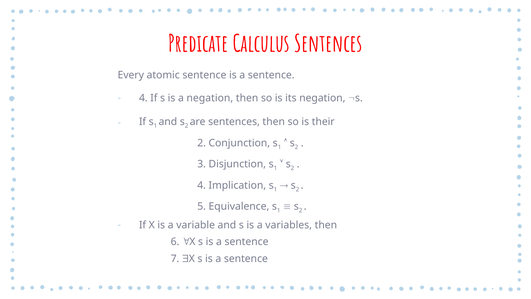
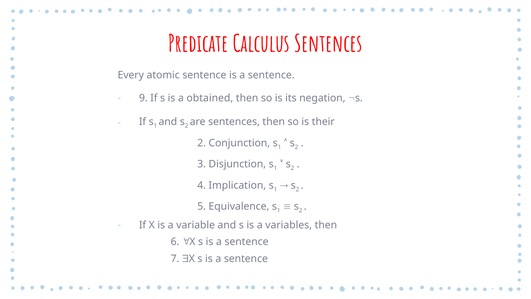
4 at (143, 98): 4 -> 9
a negation: negation -> obtained
